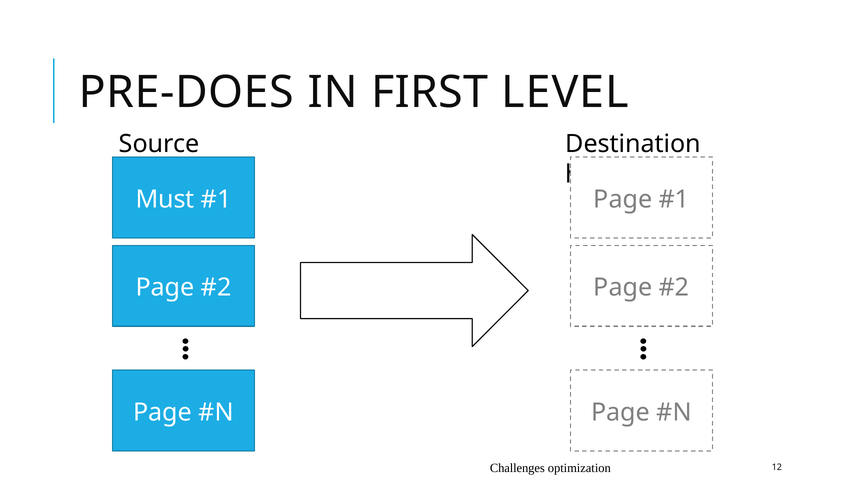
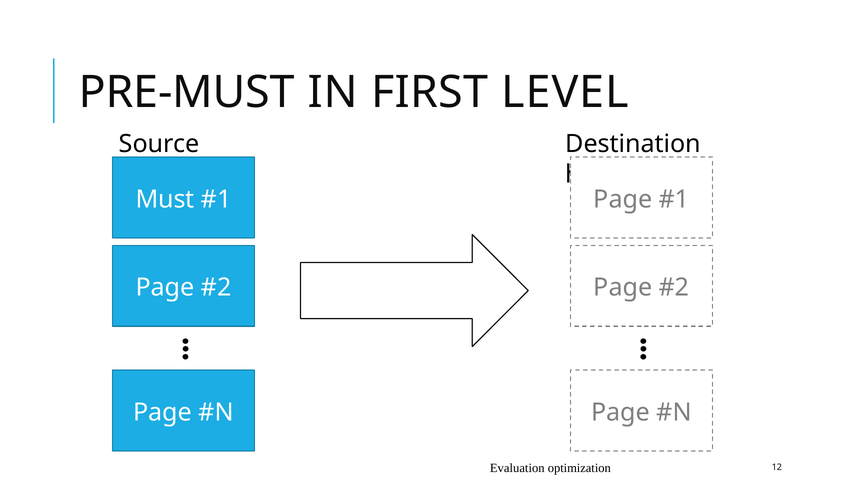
PRE-DOES: PRE-DOES -> PRE-MUST
Challenges: Challenges -> Evaluation
